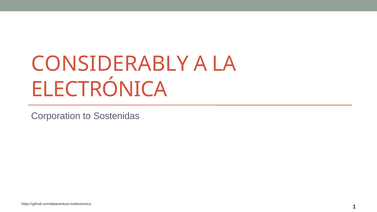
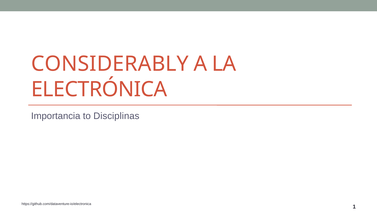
Corporation: Corporation -> Importancia
Sostenidas: Sostenidas -> Disciplinas
